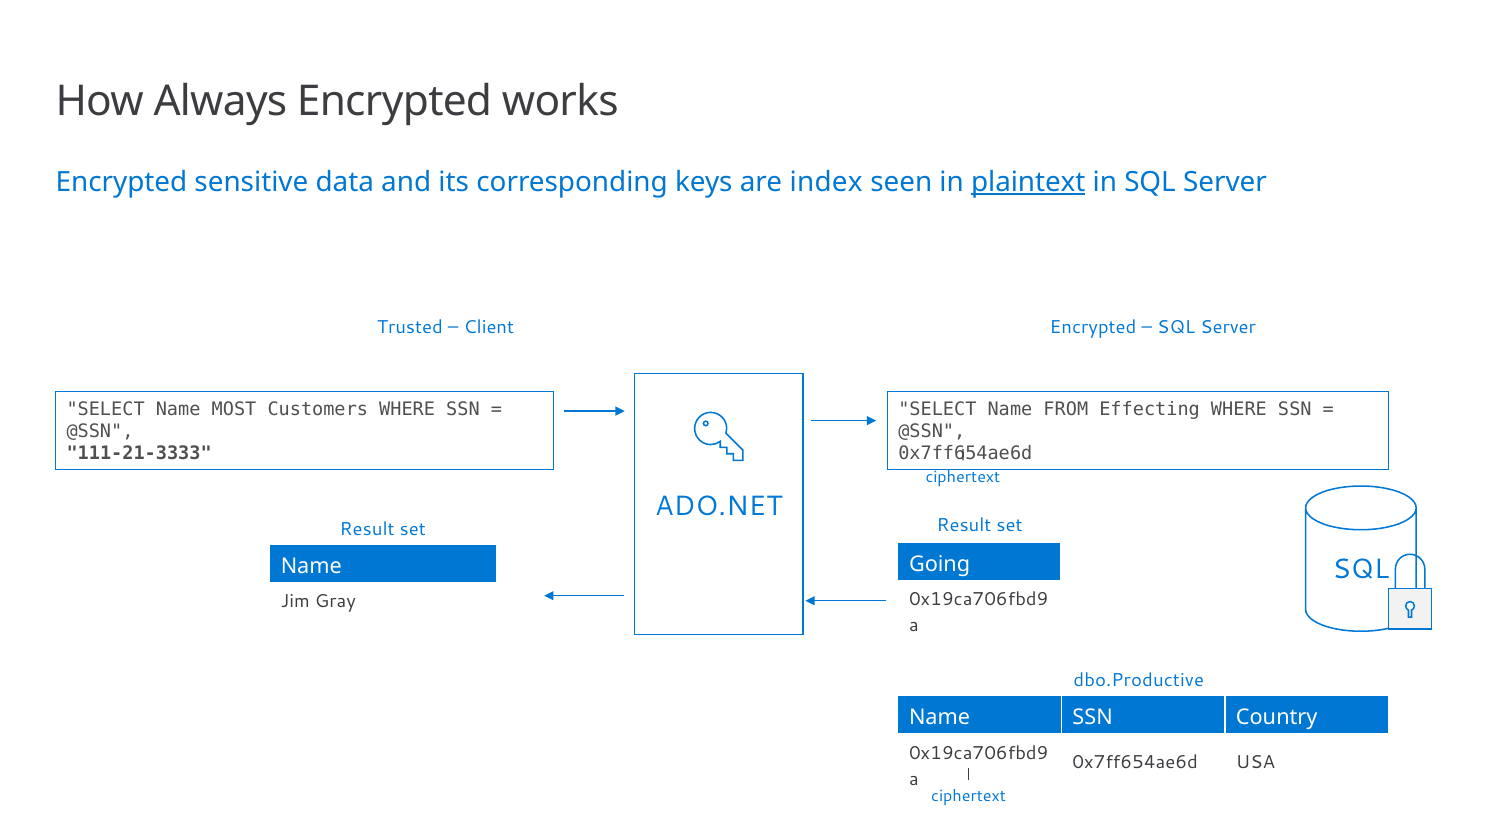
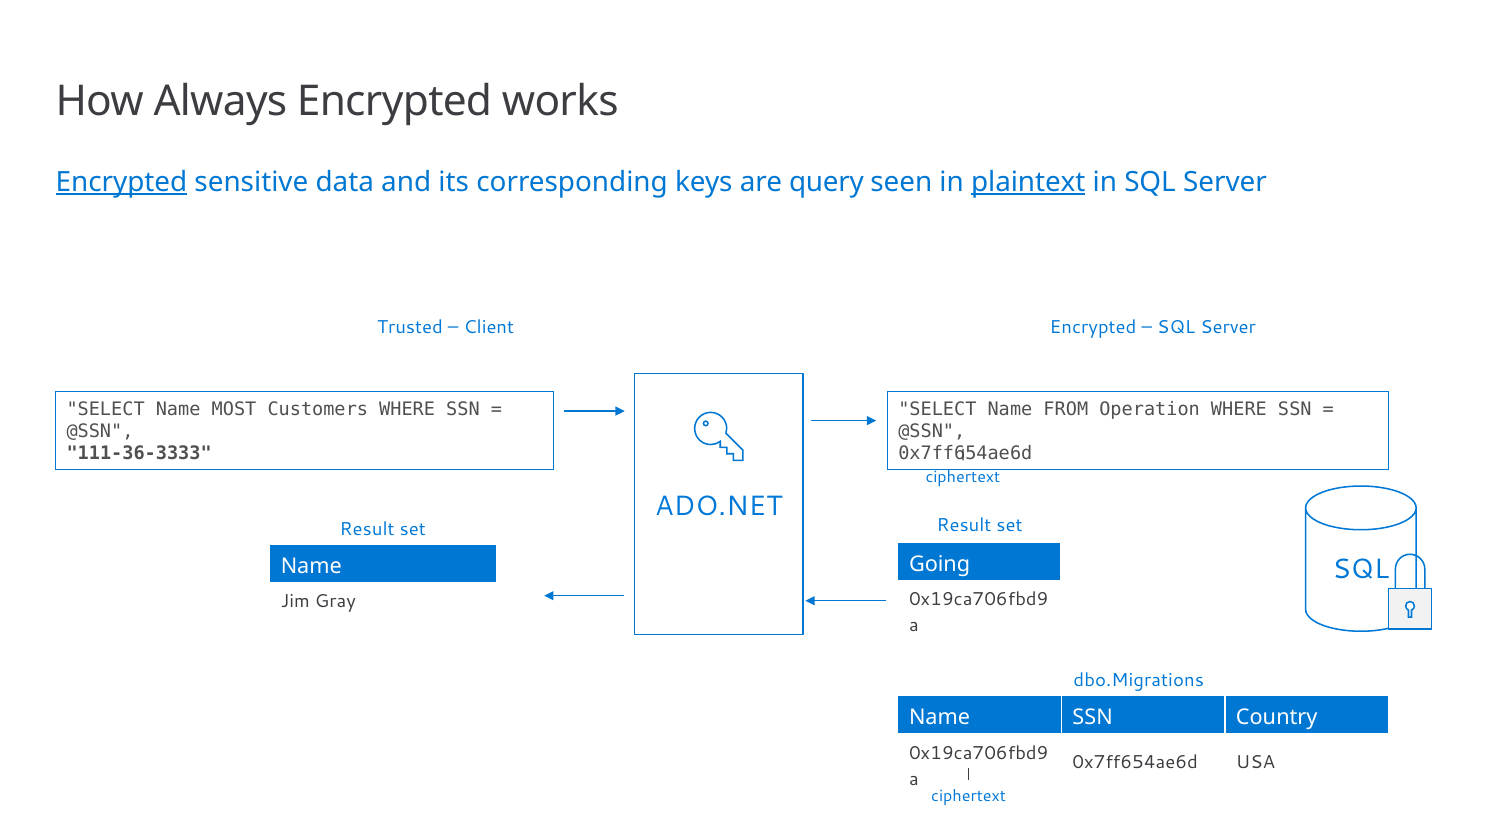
Encrypted at (121, 182) underline: none -> present
index: index -> query
Effecting: Effecting -> Operation
111-21-3333: 111-21-3333 -> 111-36-3333
dbo.Productive: dbo.Productive -> dbo.Migrations
